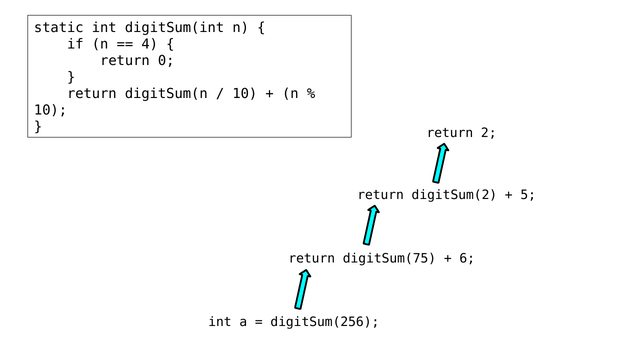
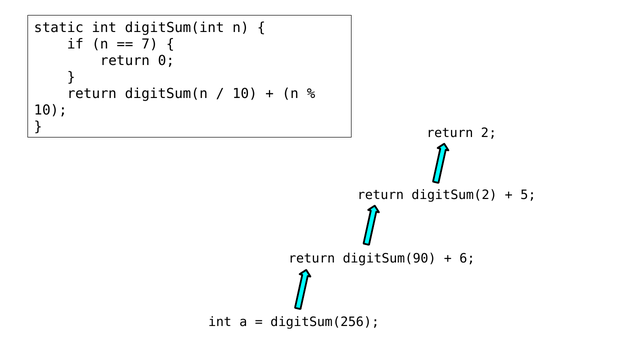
4: 4 -> 7
digitSum(75: digitSum(75 -> digitSum(90
